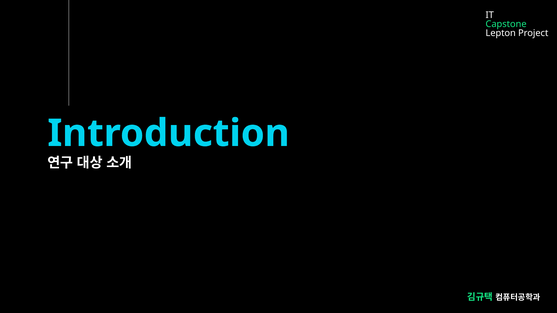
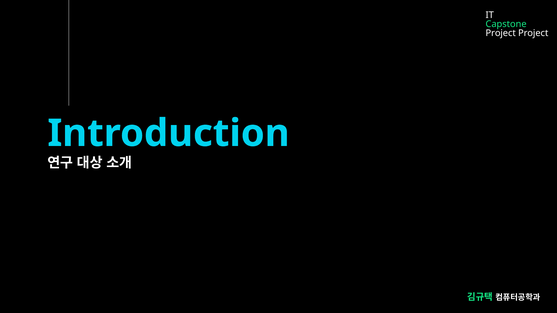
Lepton at (501, 33): Lepton -> Project
